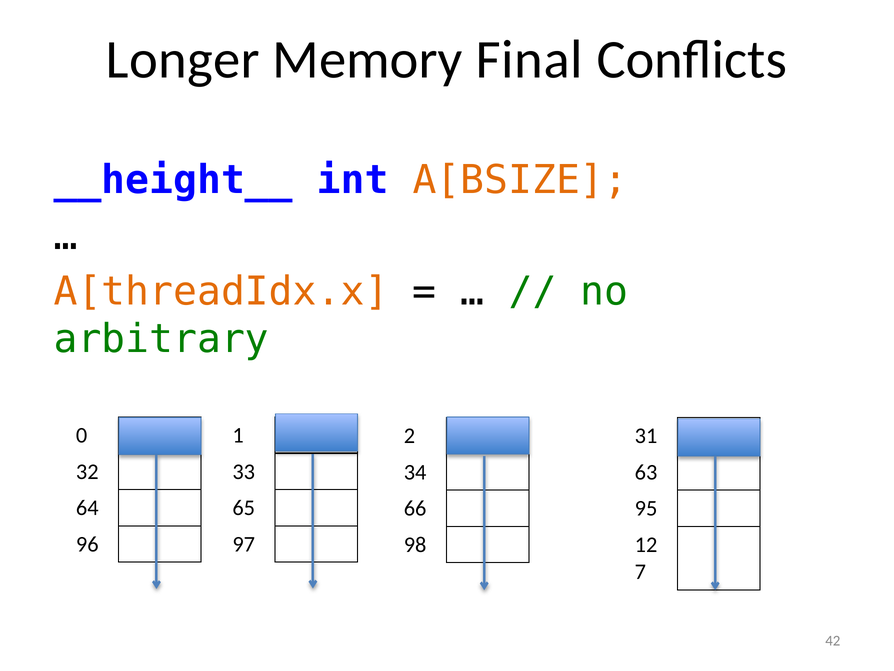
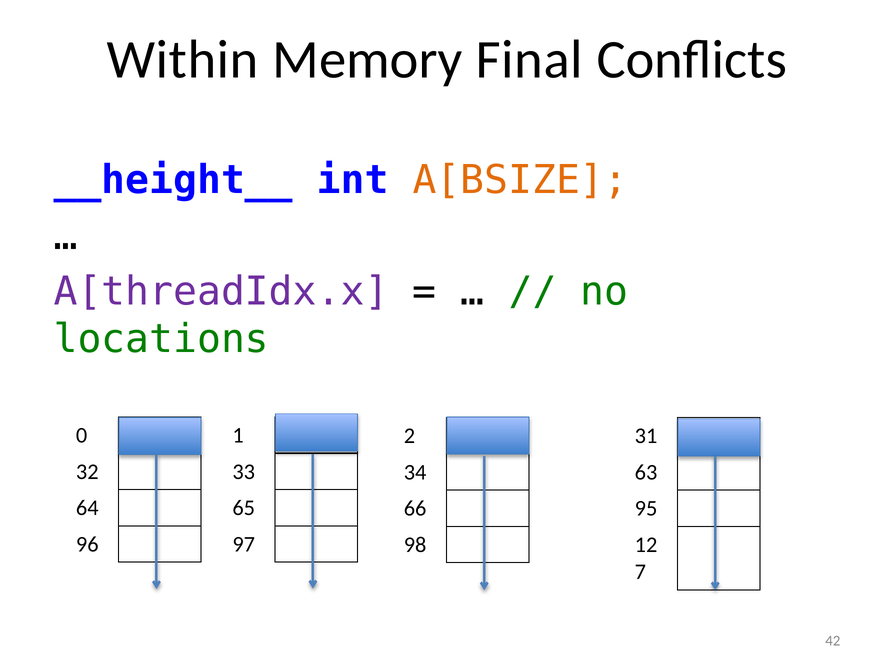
Longer: Longer -> Within
A[threadIdx.x colour: orange -> purple
arbitrary: arbitrary -> locations
